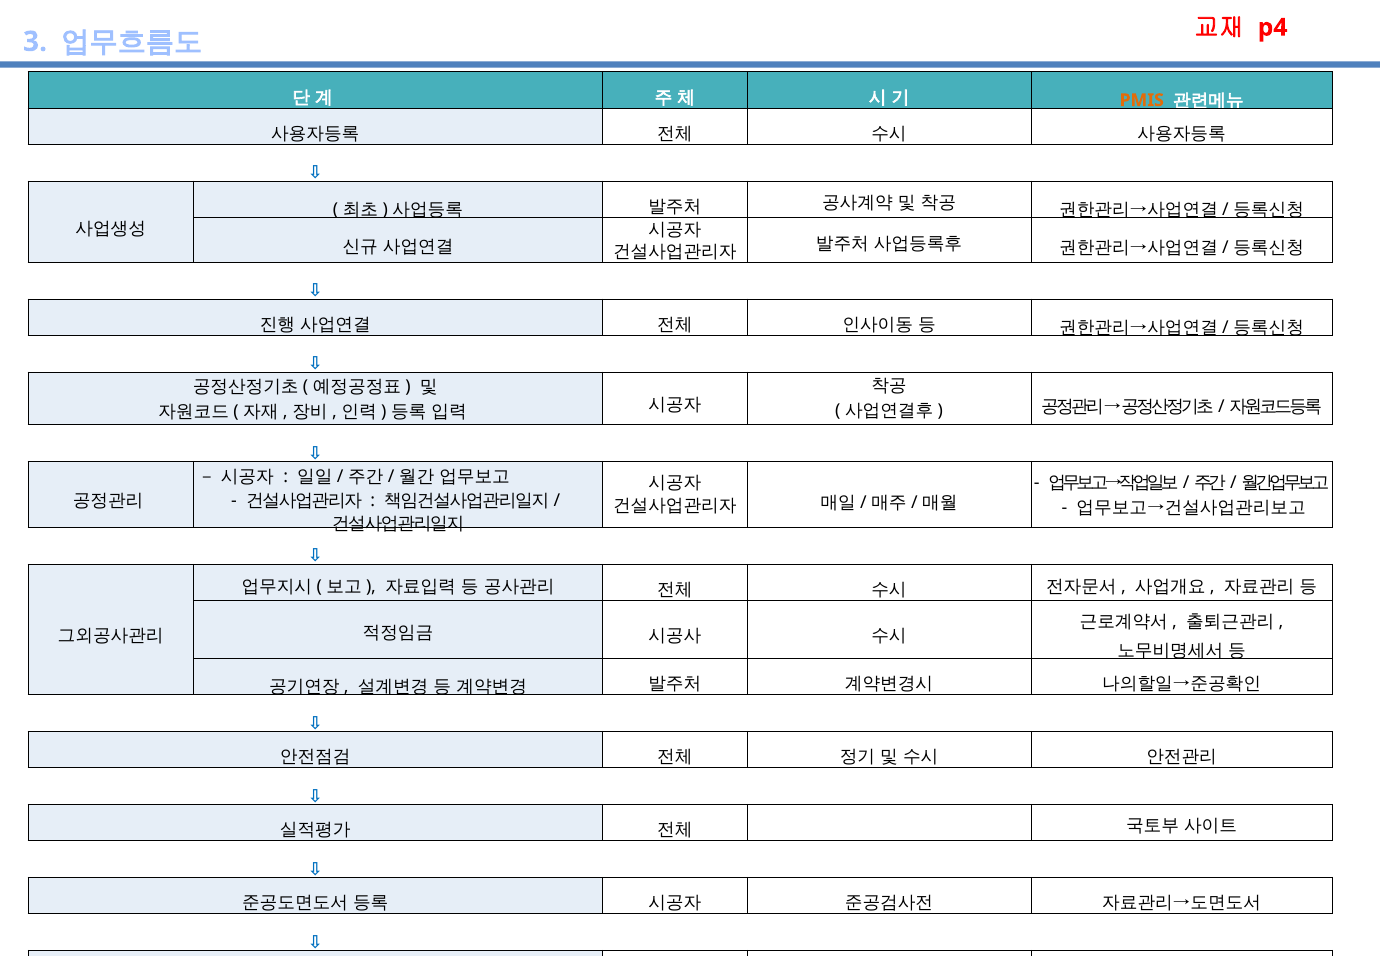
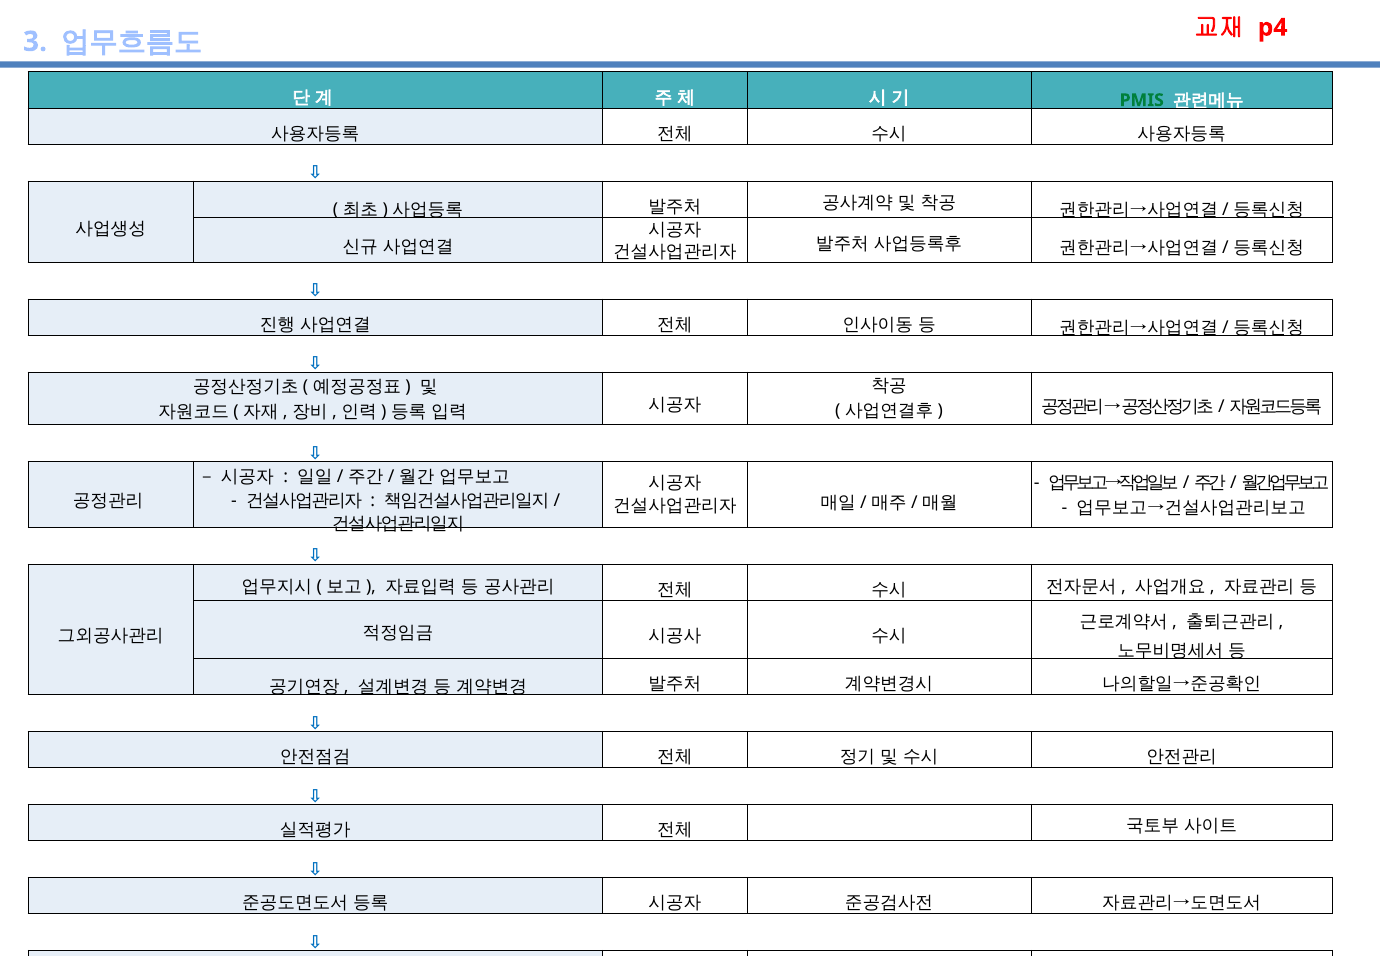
PMIS colour: orange -> green
